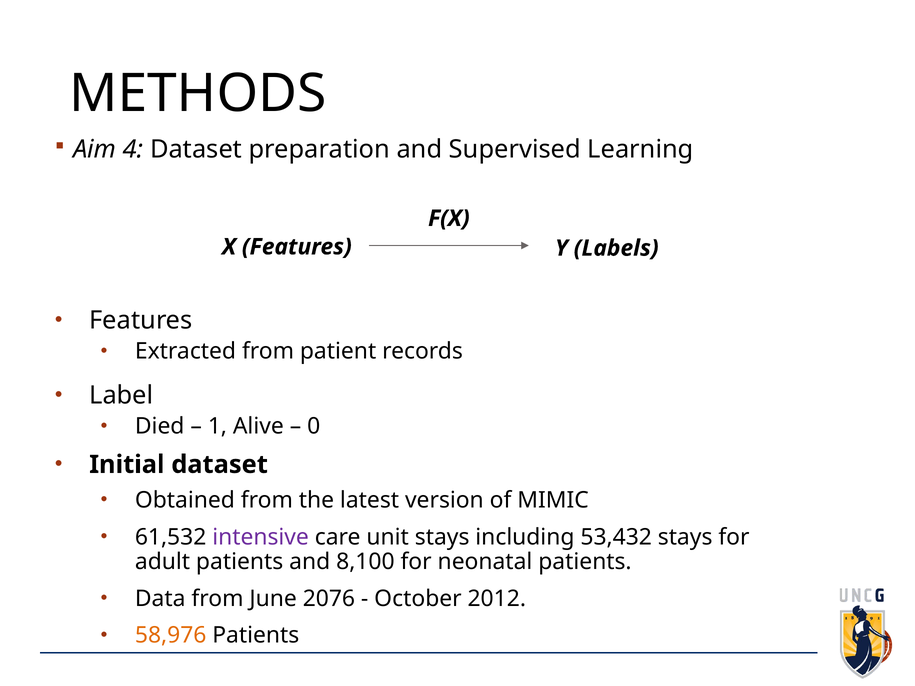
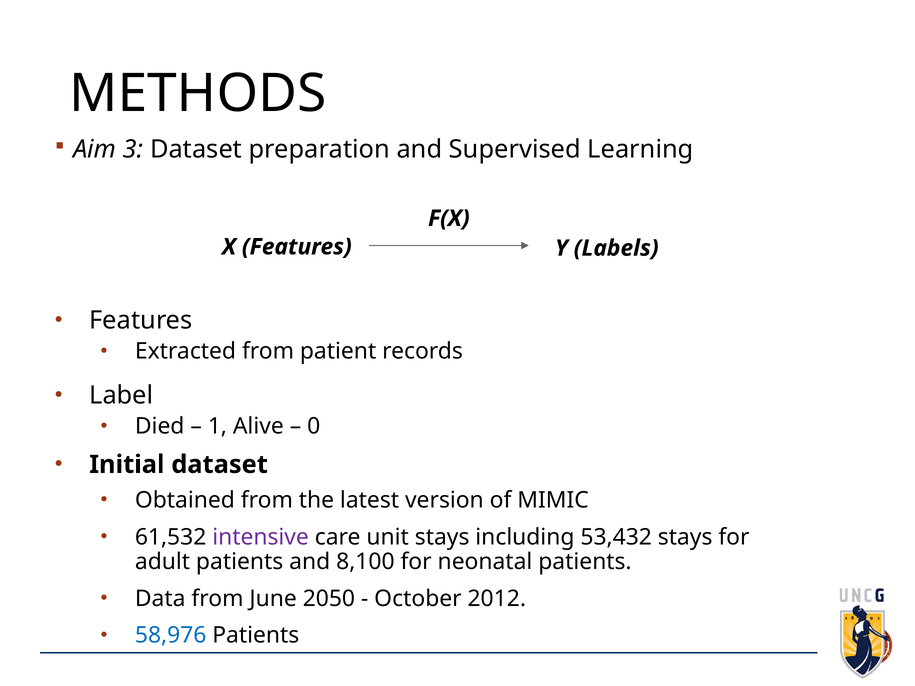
4: 4 -> 3
2076: 2076 -> 2050
58,976 colour: orange -> blue
